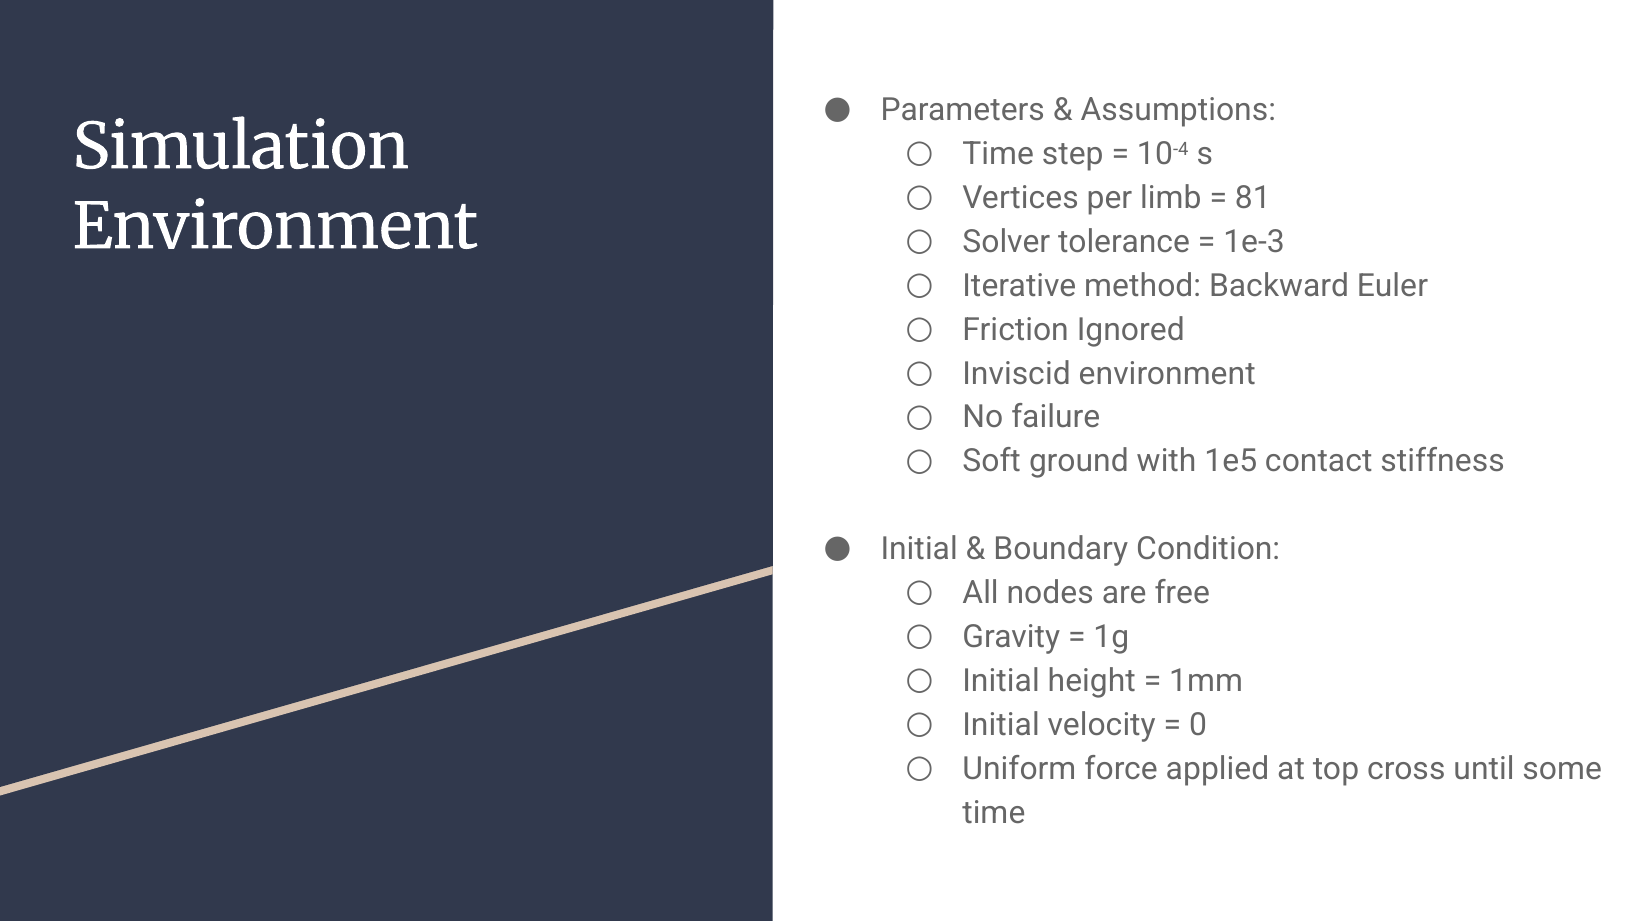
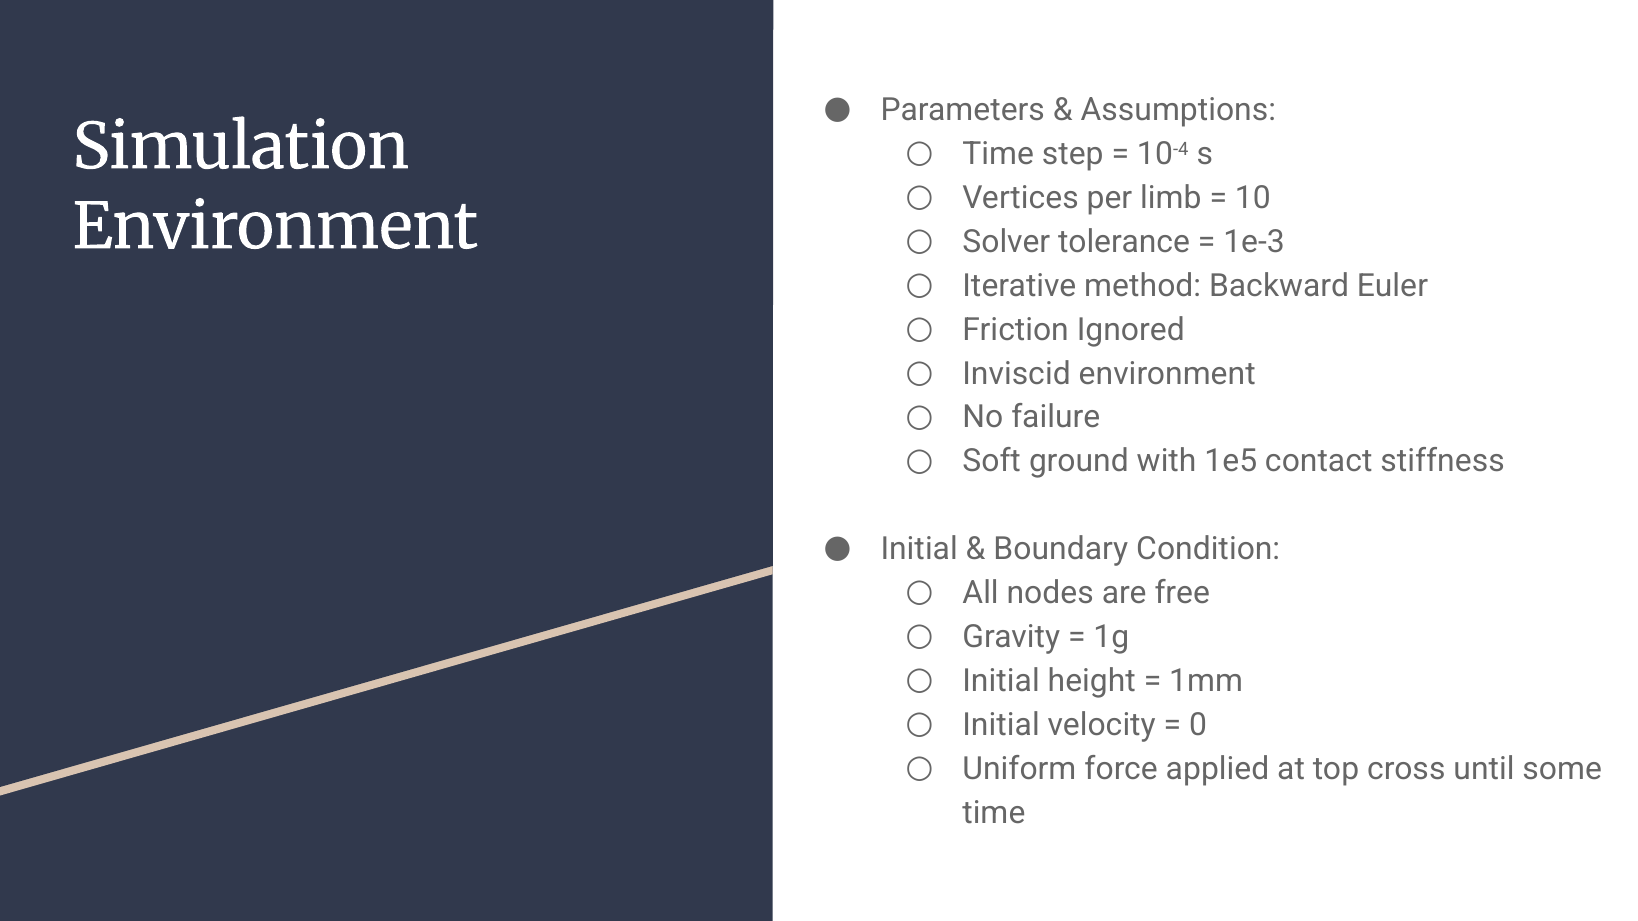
81: 81 -> 10
